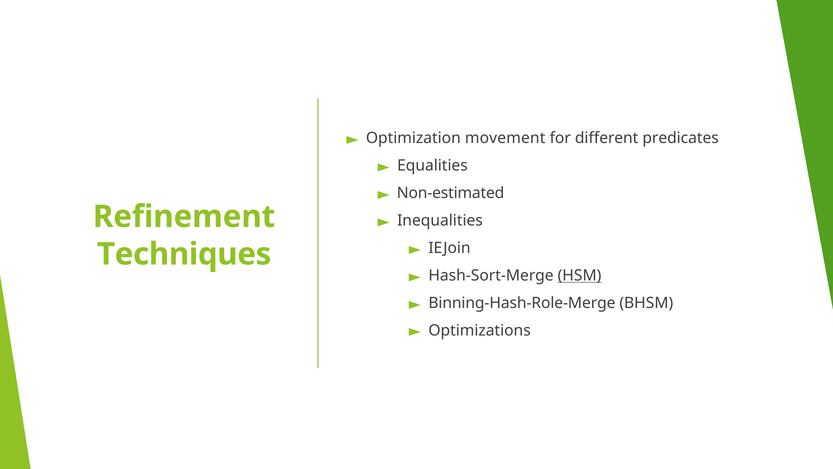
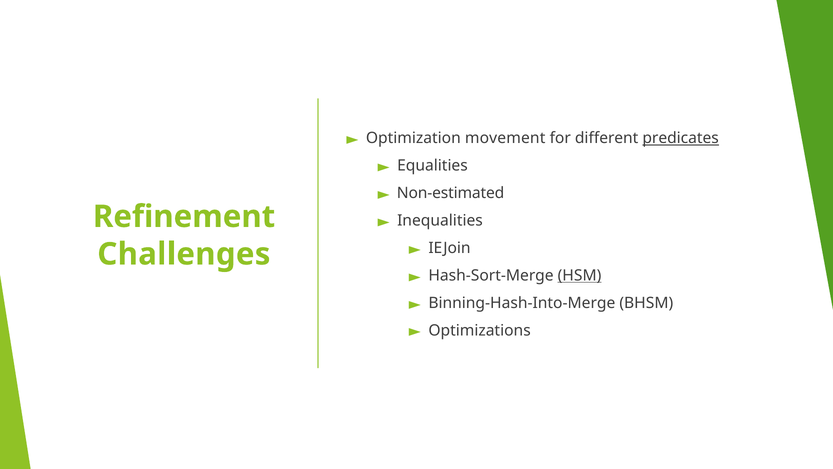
predicates underline: none -> present
Techniques: Techniques -> Challenges
Binning-Hash-Role-Merge: Binning-Hash-Role-Merge -> Binning-Hash-Into-Merge
